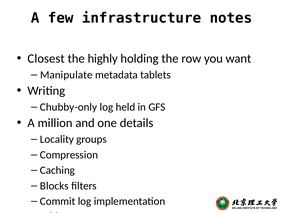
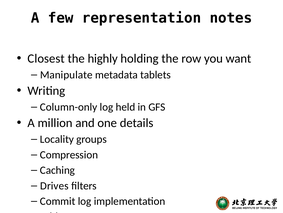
infrastructure: infrastructure -> representation
Chubby-only: Chubby-only -> Column-only
Blocks: Blocks -> Drives
